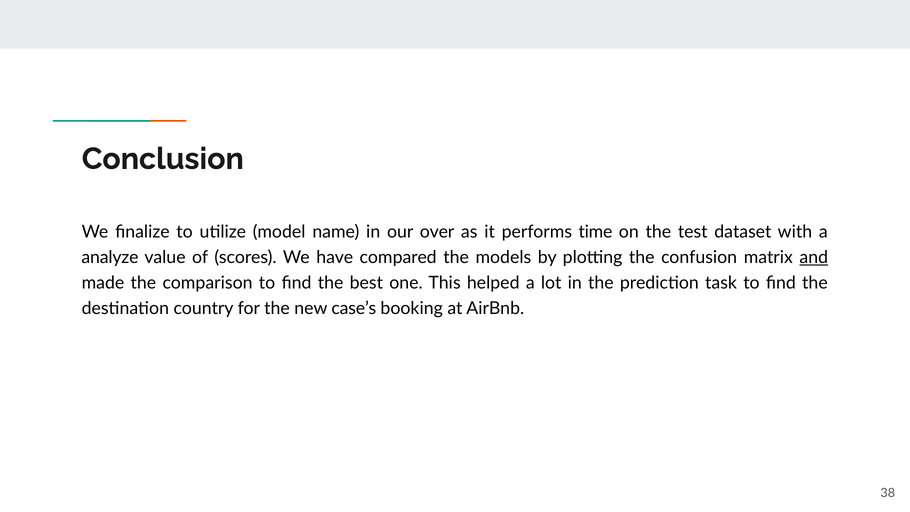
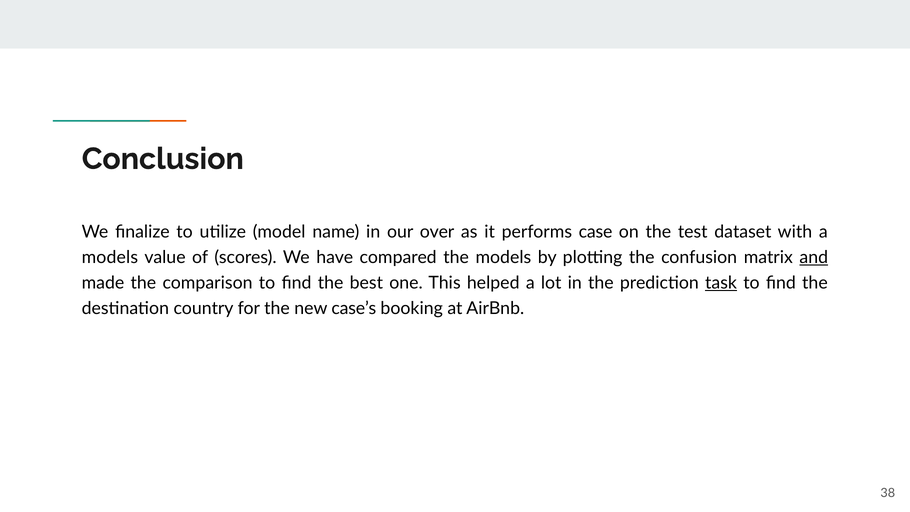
time: time -> case
analyze at (110, 257): analyze -> models
task underline: none -> present
